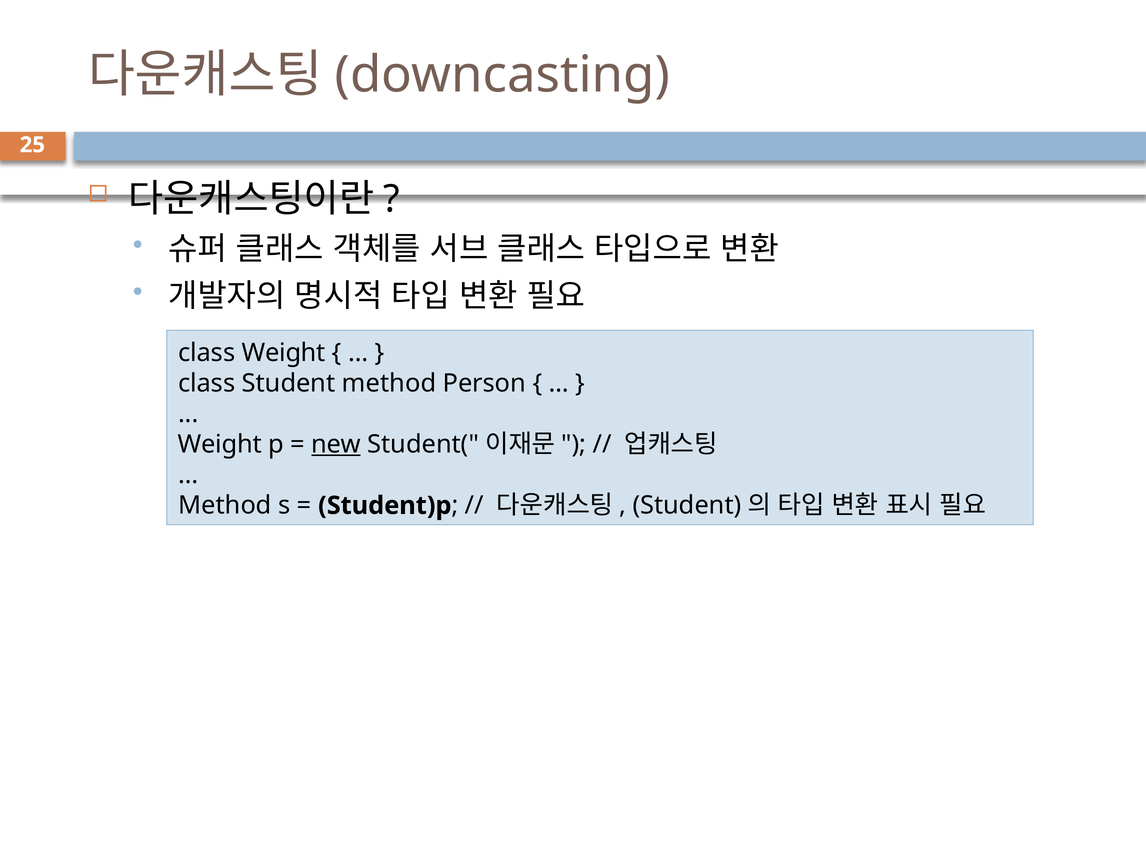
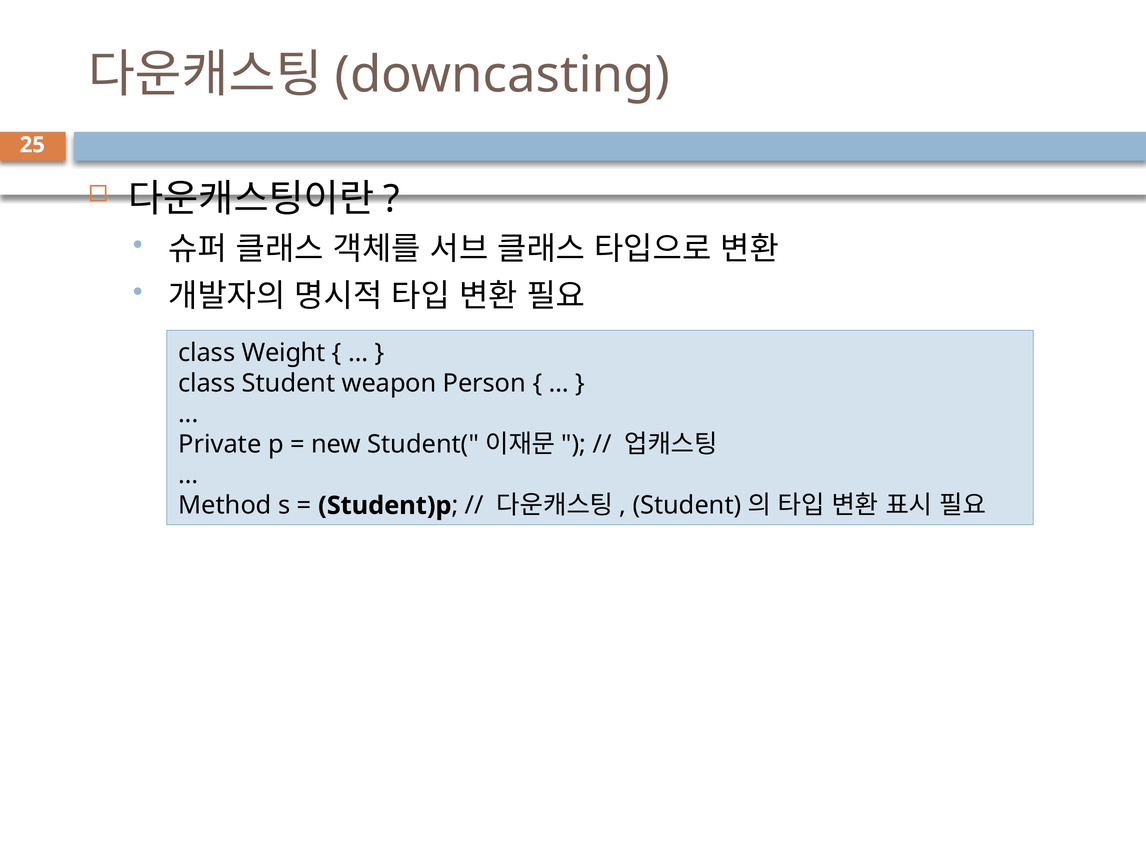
Student method: method -> weapon
Weight at (220, 445): Weight -> Private
new underline: present -> none
